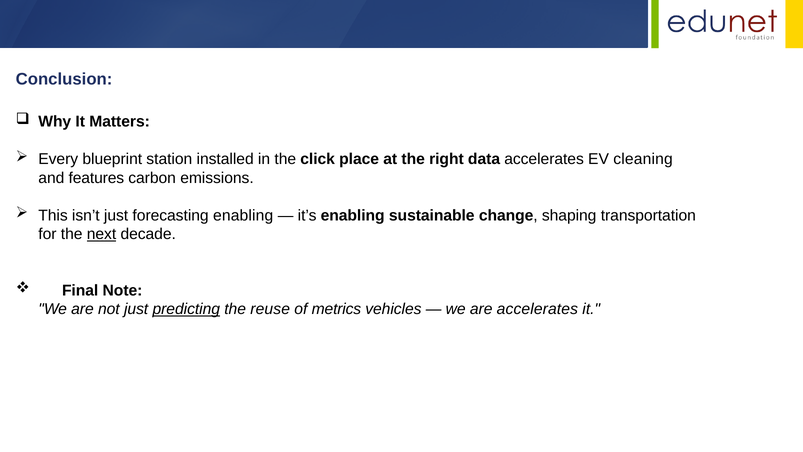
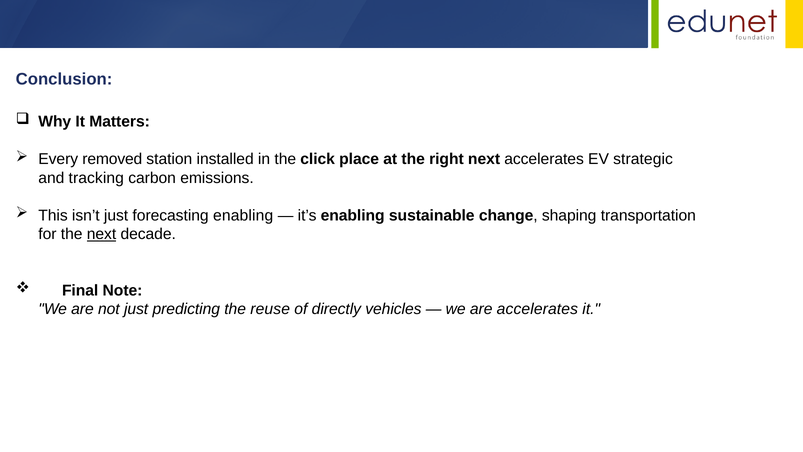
blueprint: blueprint -> removed
right data: data -> next
cleaning: cleaning -> strategic
features: features -> tracking
predicting underline: present -> none
metrics: metrics -> directly
